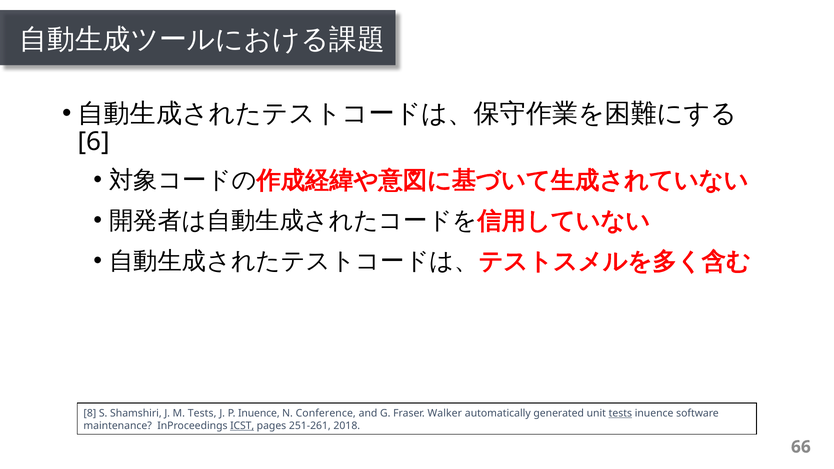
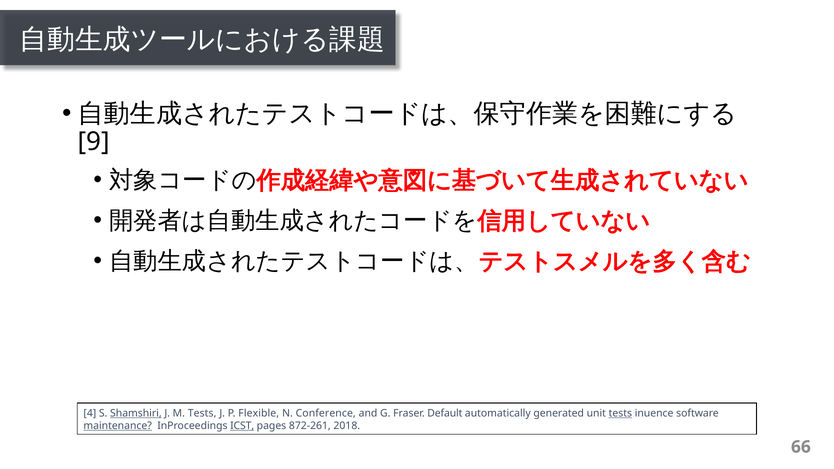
6: 6 -> 9
8: 8 -> 4
Shamshiri underline: none -> present
P Inuence: Inuence -> Flexible
Walker: Walker -> Default
maintenance underline: none -> present
251-261: 251-261 -> 872-261
